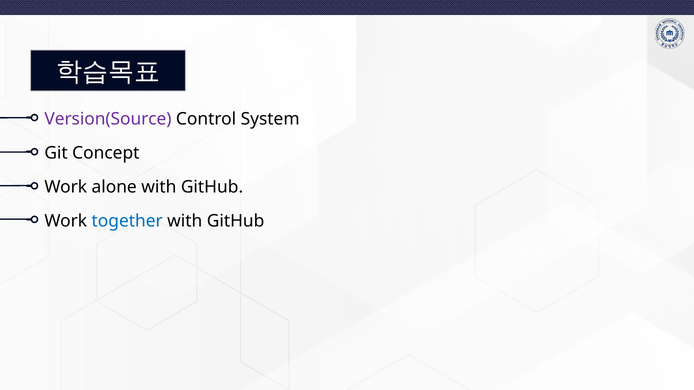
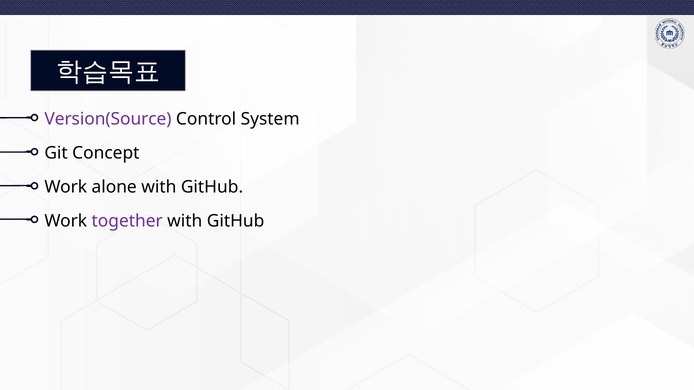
together colour: blue -> purple
